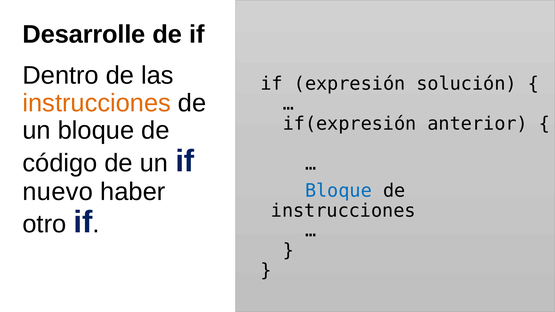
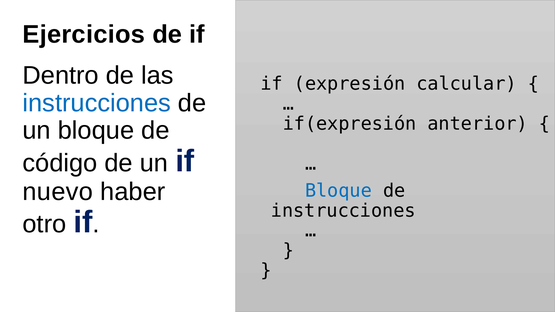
Desarrolle: Desarrolle -> Ejercicios
solución: solución -> calcular
instrucciones at (97, 103) colour: orange -> blue
